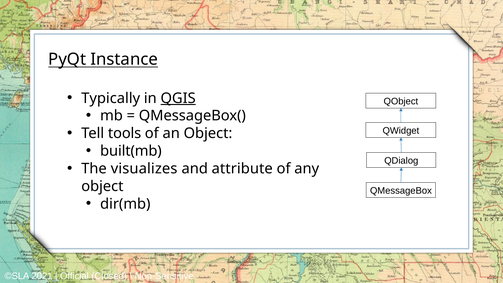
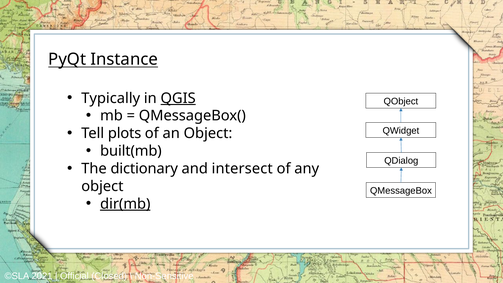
tools: tools -> plots
visualizes: visualizes -> dictionary
attribute: attribute -> intersect
dir(mb underline: none -> present
